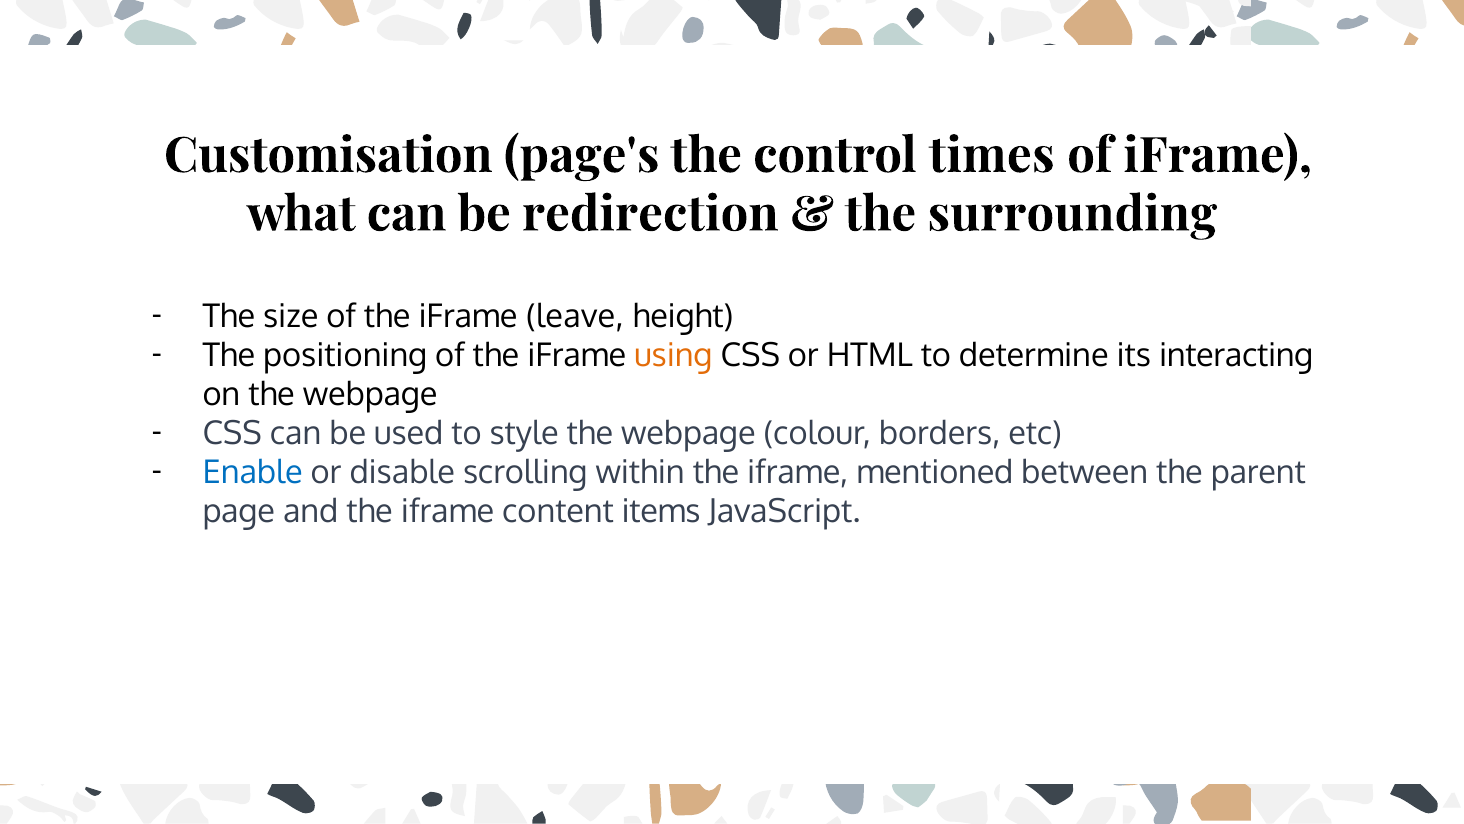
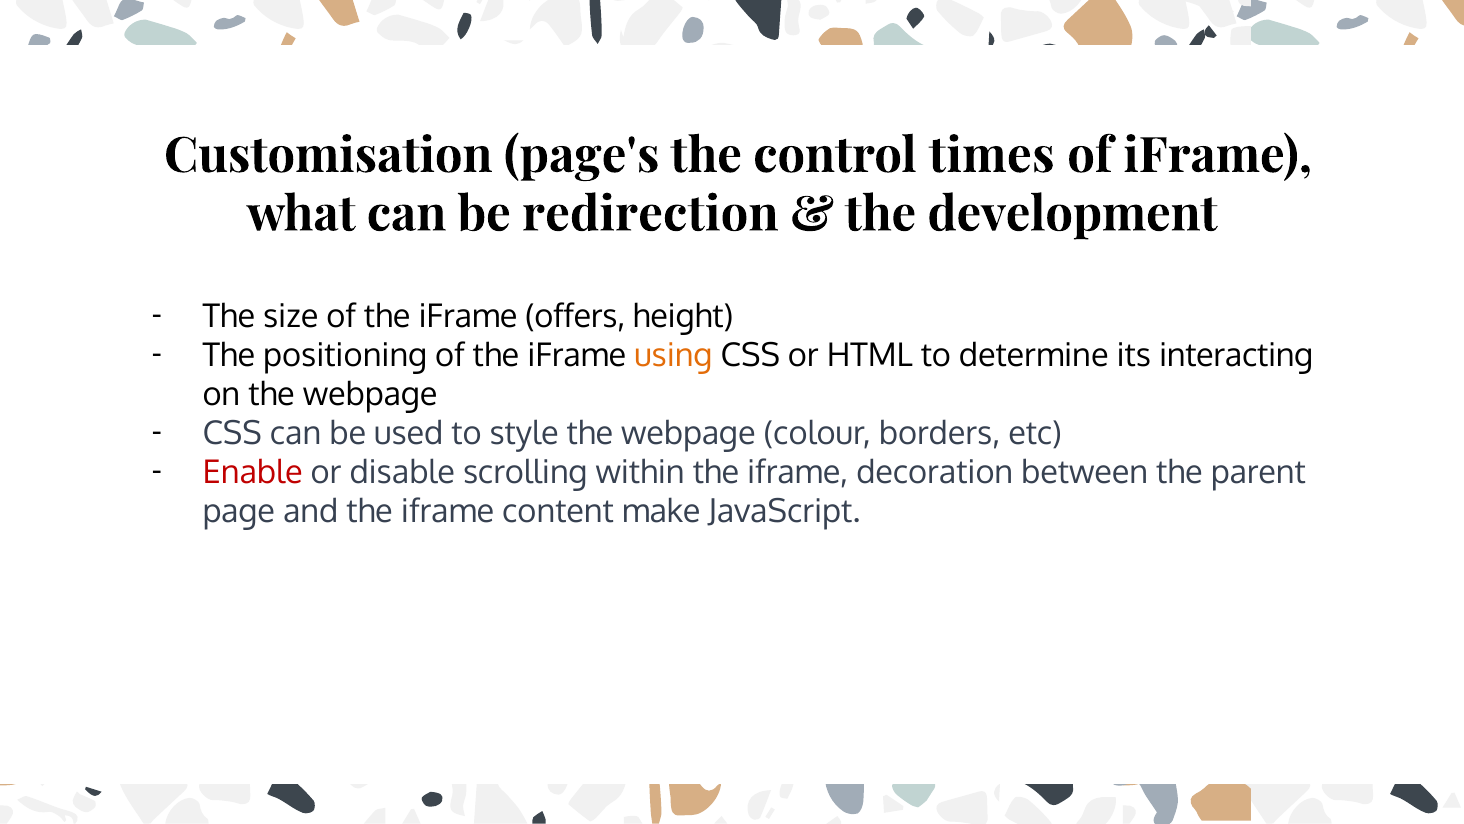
surrounding: surrounding -> development
leave: leave -> offers
Enable colour: blue -> red
mentioned: mentioned -> decoration
items: items -> make
